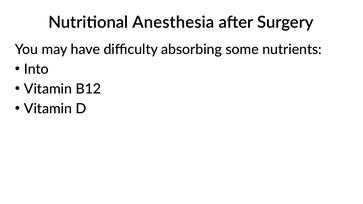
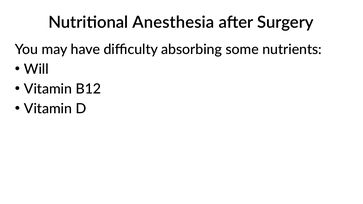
Into: Into -> Will
